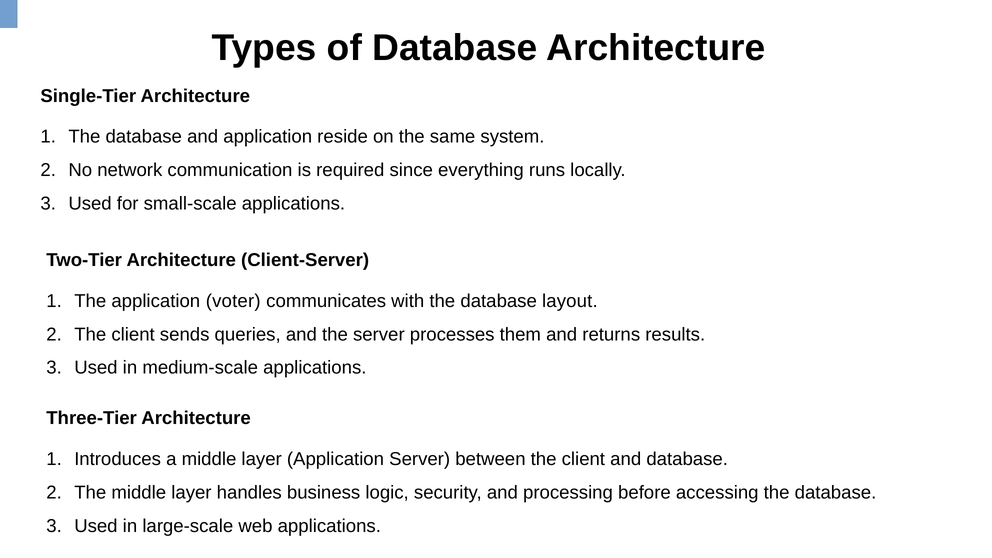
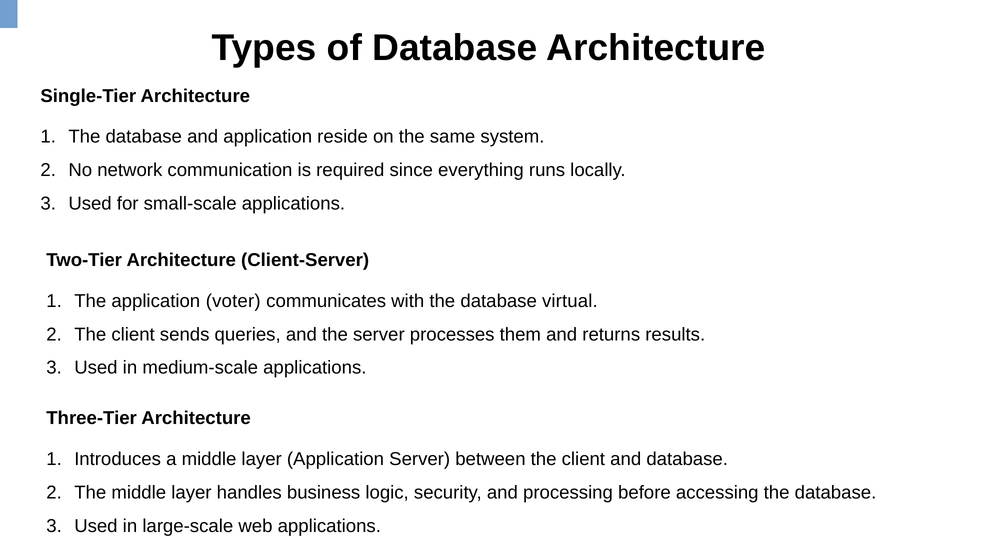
layout: layout -> virtual
